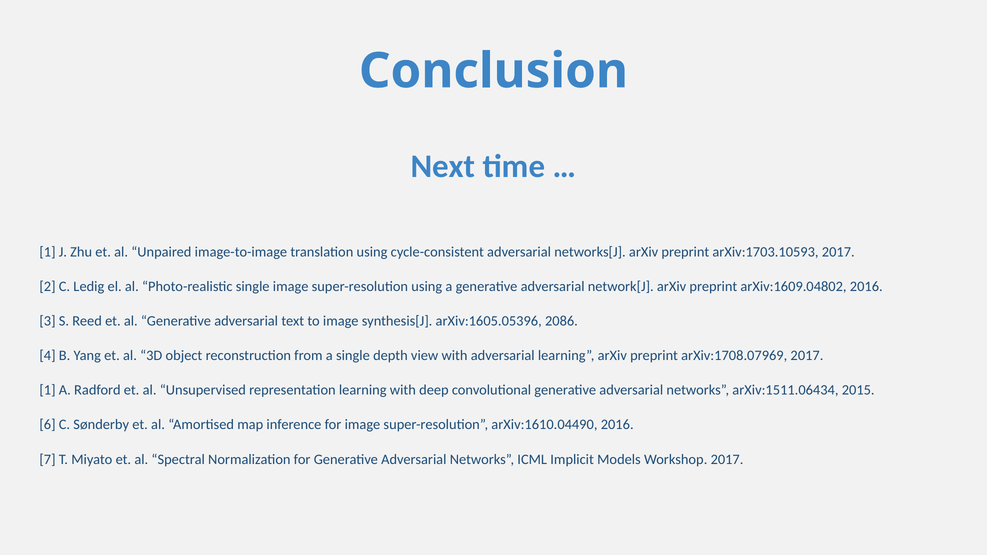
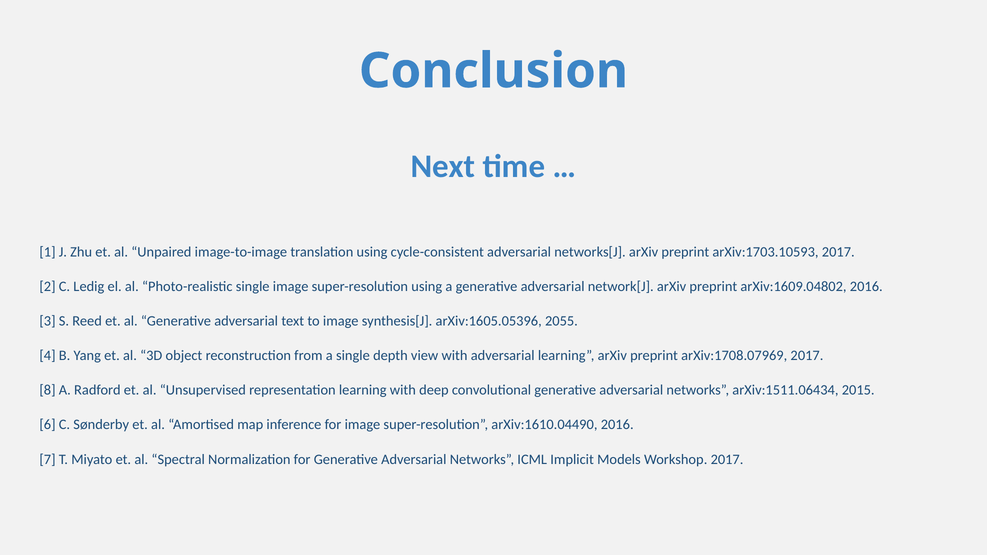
2086: 2086 -> 2055
1 at (48, 390): 1 -> 8
